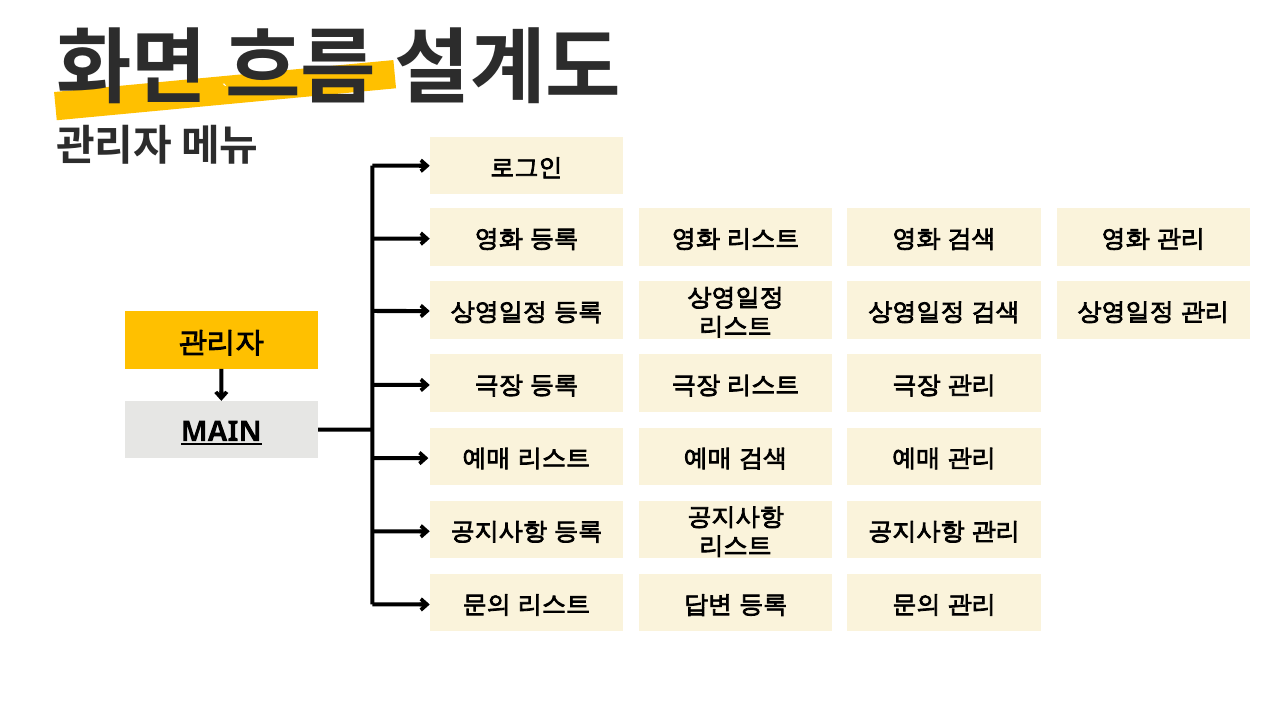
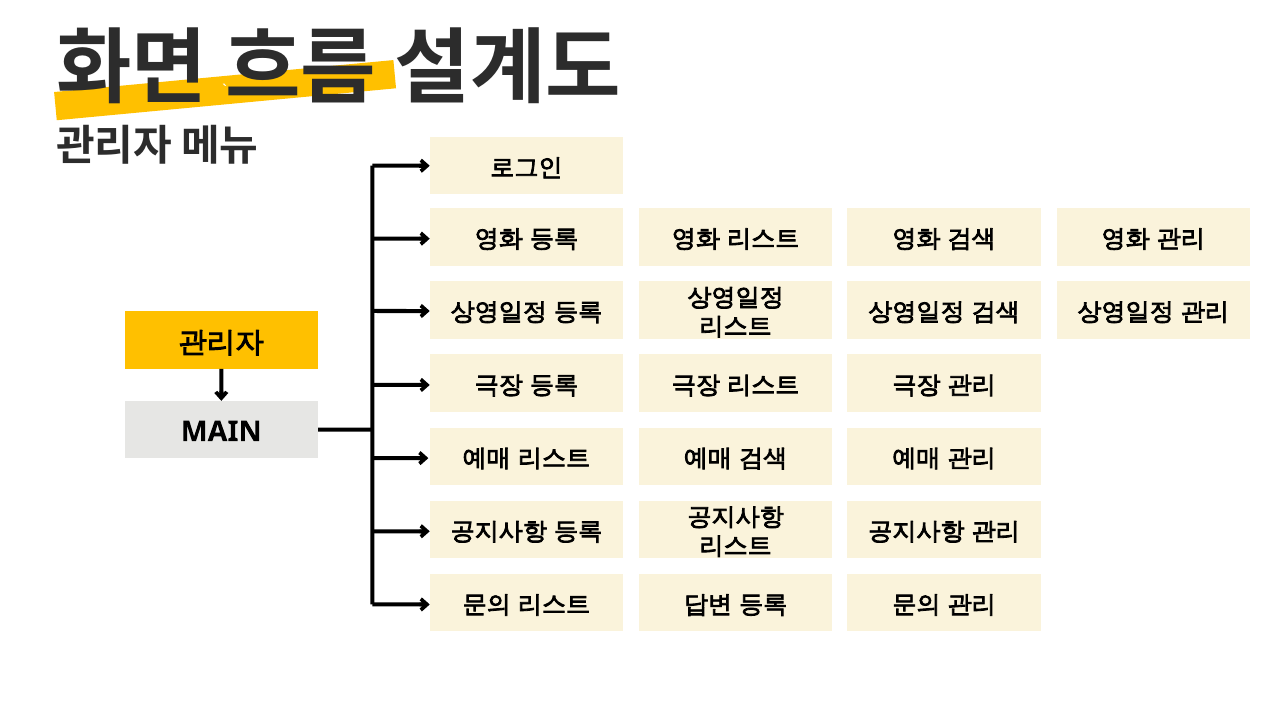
MAIN underline: present -> none
